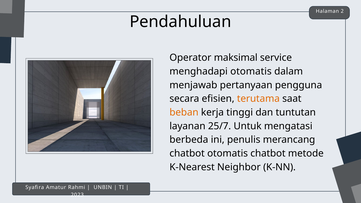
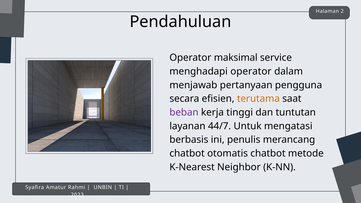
menghadapi otomatis: otomatis -> operator
beban colour: orange -> purple
25/7: 25/7 -> 44/7
berbeda: berbeda -> berbasis
